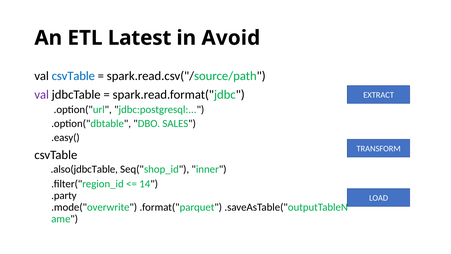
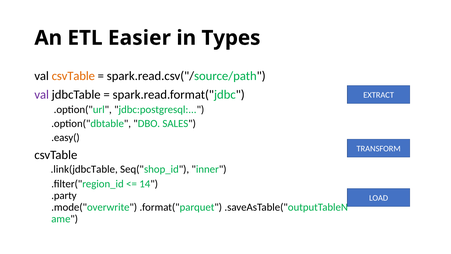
Latest: Latest -> Easier
Avoid: Avoid -> Types
csvTable at (73, 76) colour: blue -> orange
.also(jdbcTable: .also(jdbcTable -> .link(jdbcTable
